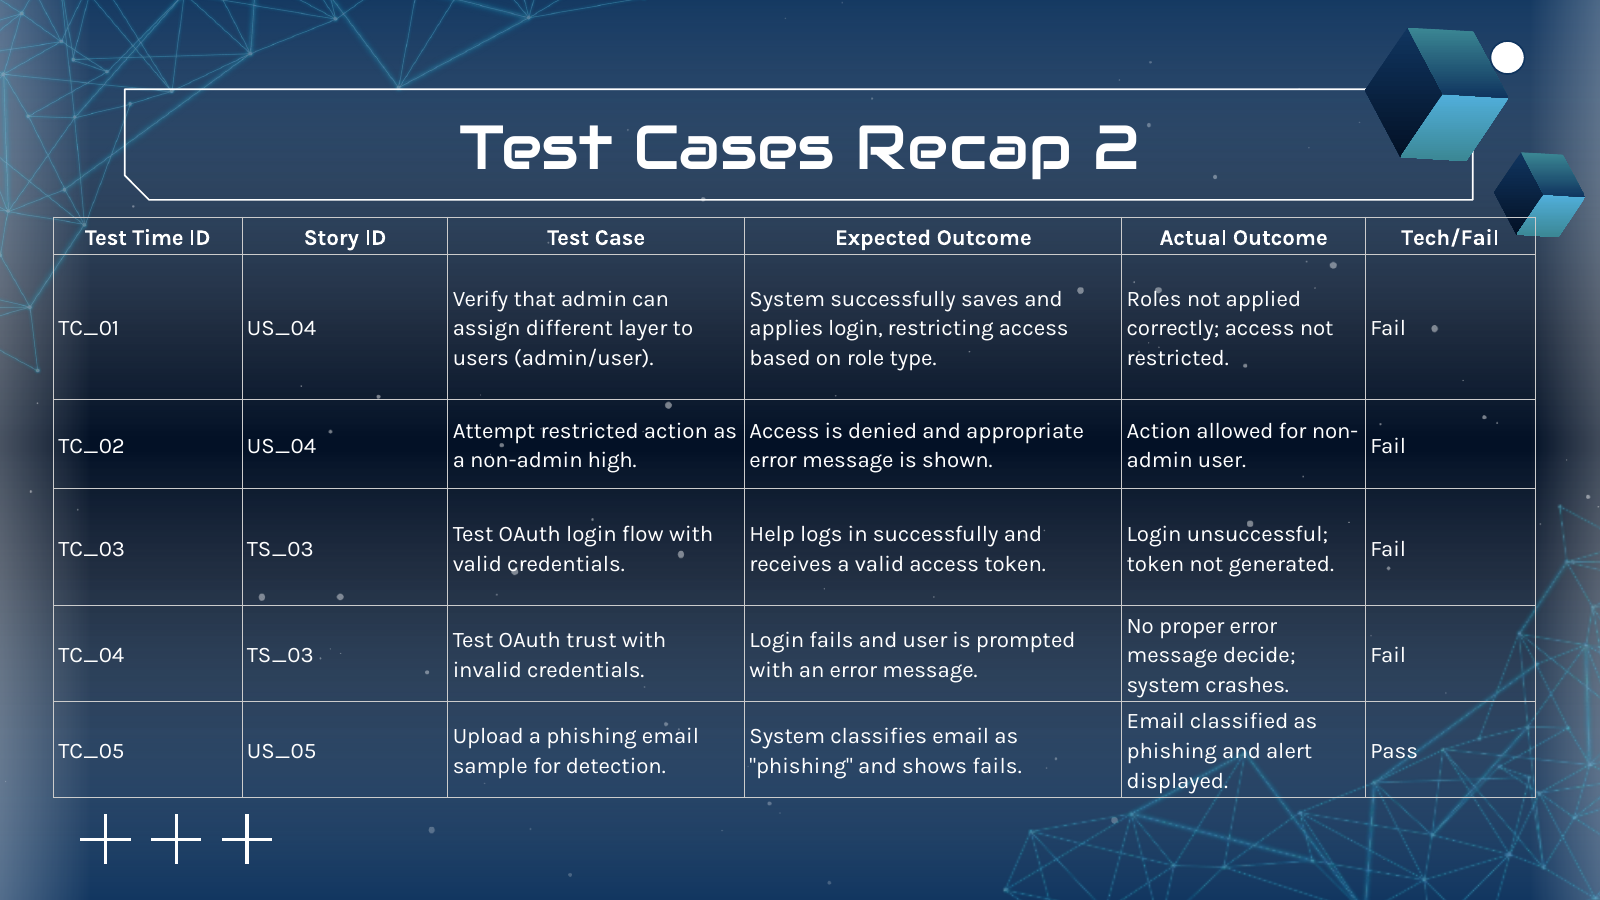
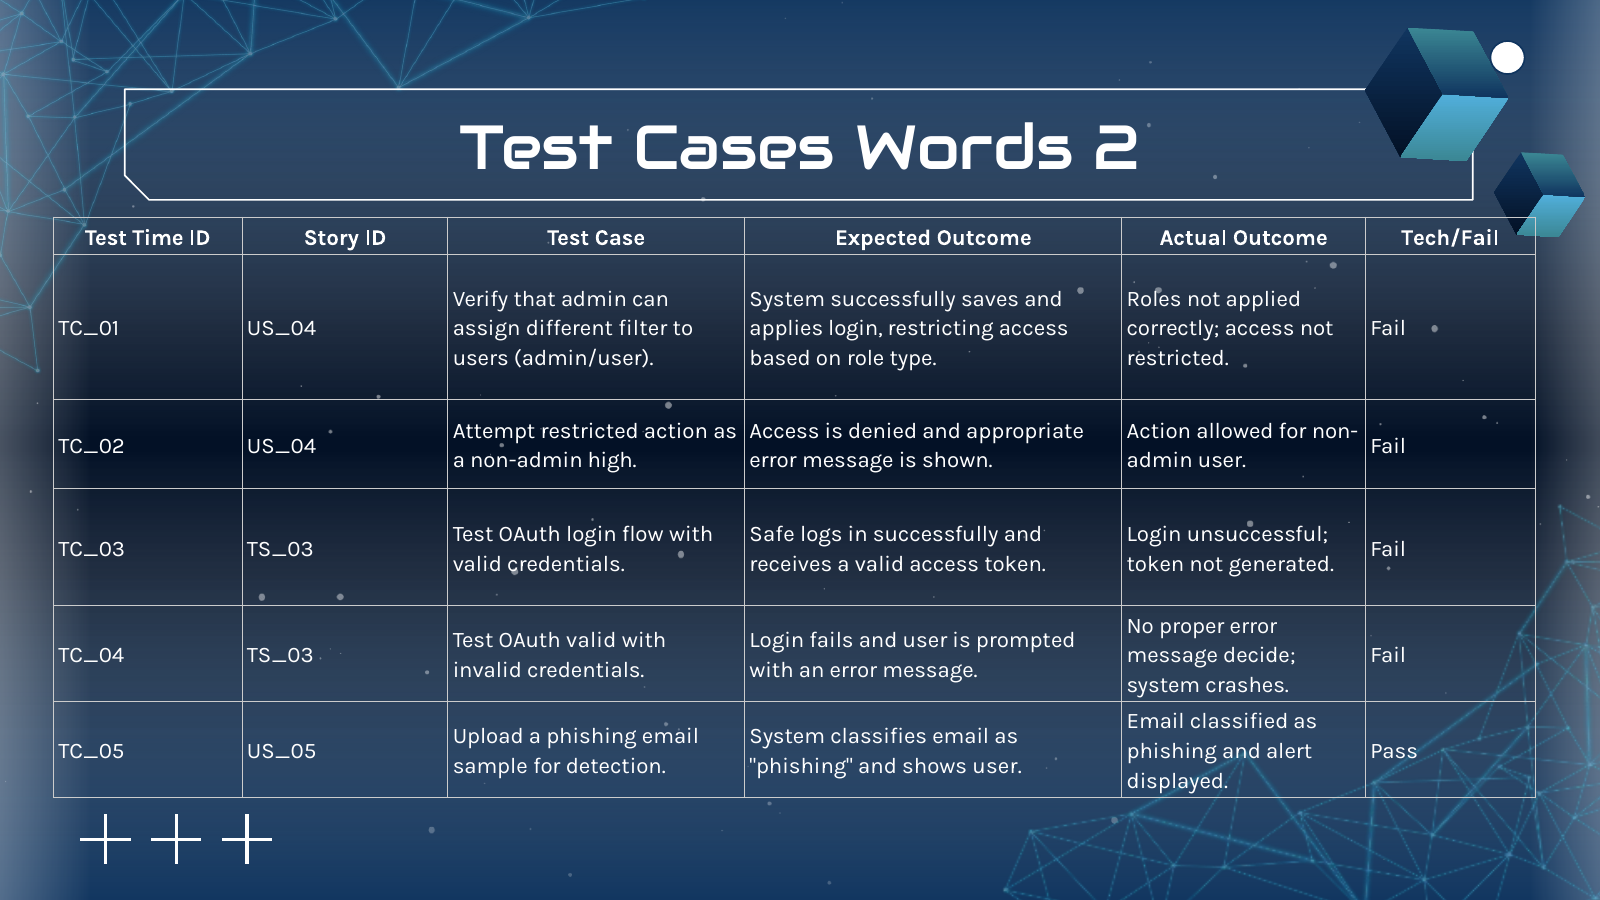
Recap: Recap -> Words
layer: layer -> filter
Help: Help -> Safe
OAuth trust: trust -> valid
shows fails: fails -> user
